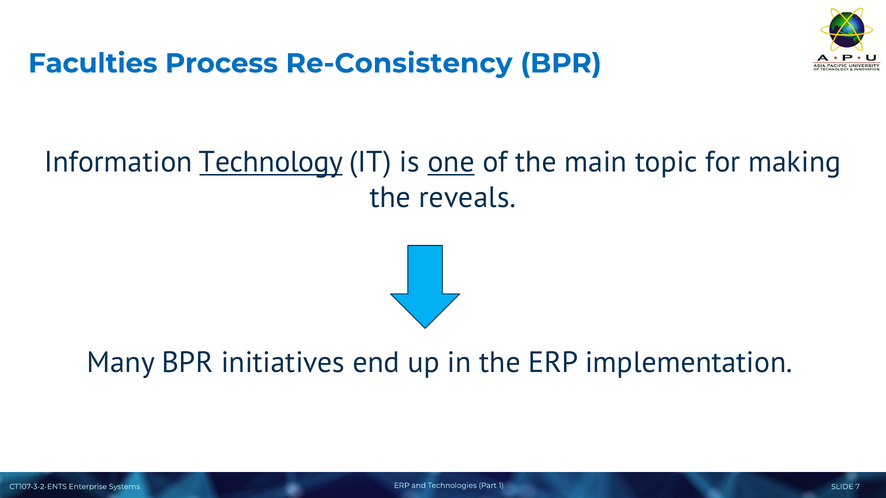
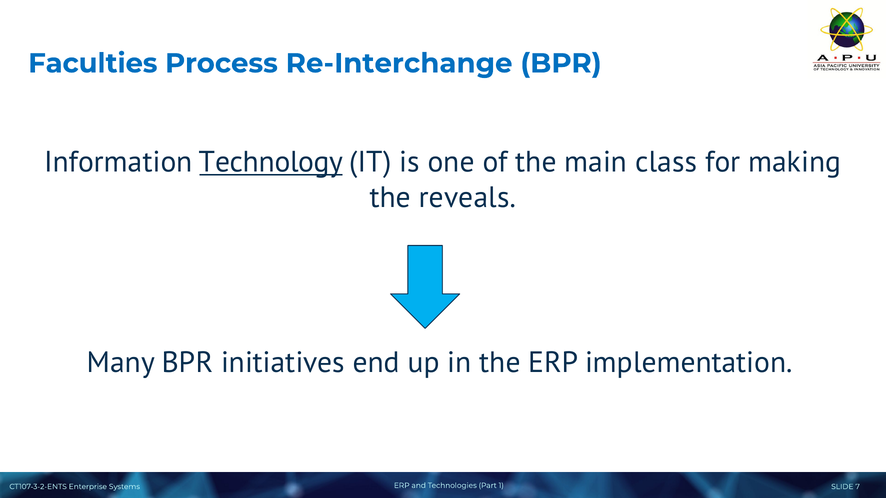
Re-Consistency: Re-Consistency -> Re-Interchange
one underline: present -> none
topic: topic -> class
